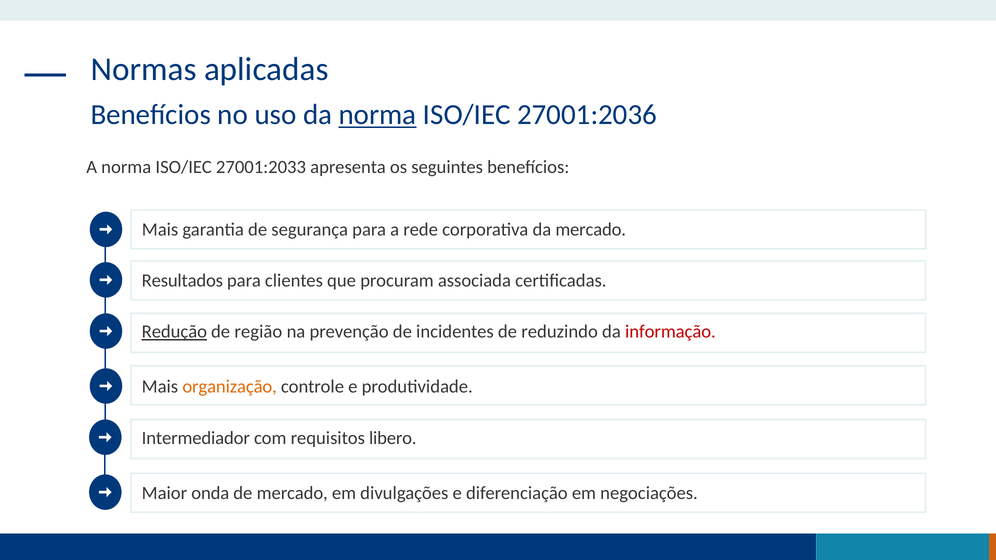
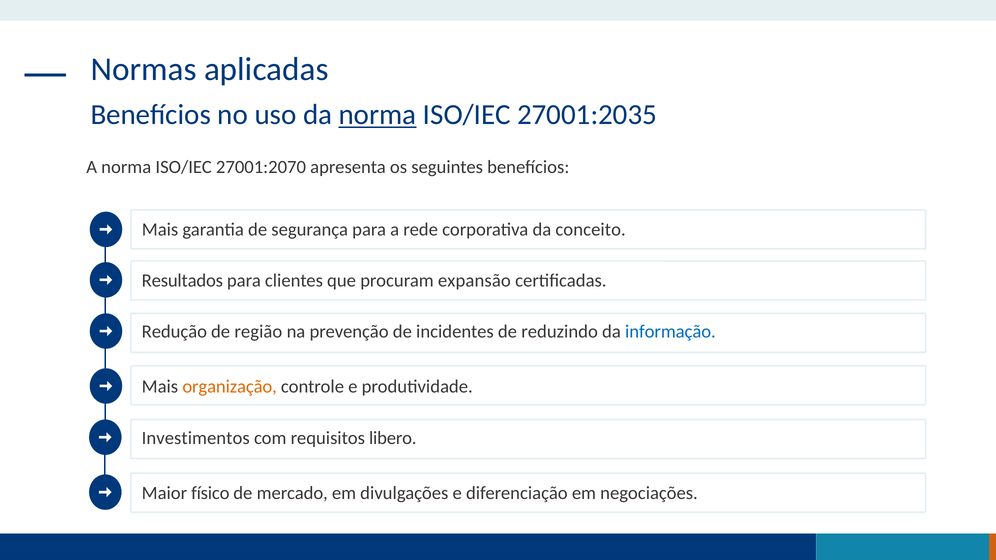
27001:2036: 27001:2036 -> 27001:2035
27001:2033: 27001:2033 -> 27001:2070
da mercado: mercado -> conceito
associada: associada -> expansão
Redução underline: present -> none
informação colour: red -> blue
Intermediador: Intermediador -> Investimentos
onda: onda -> físico
